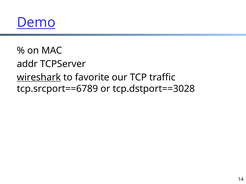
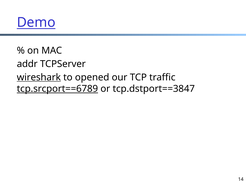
favorite: favorite -> opened
tcp.srcport==6789 underline: none -> present
tcp.dstport==3028: tcp.dstport==3028 -> tcp.dstport==3847
